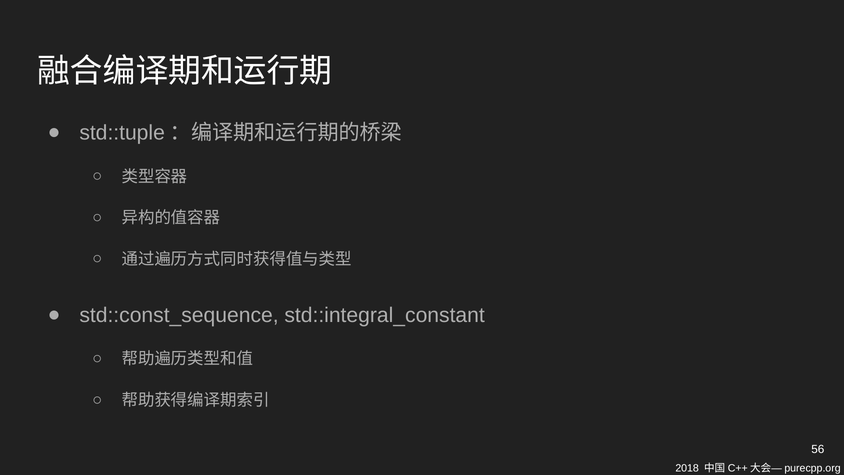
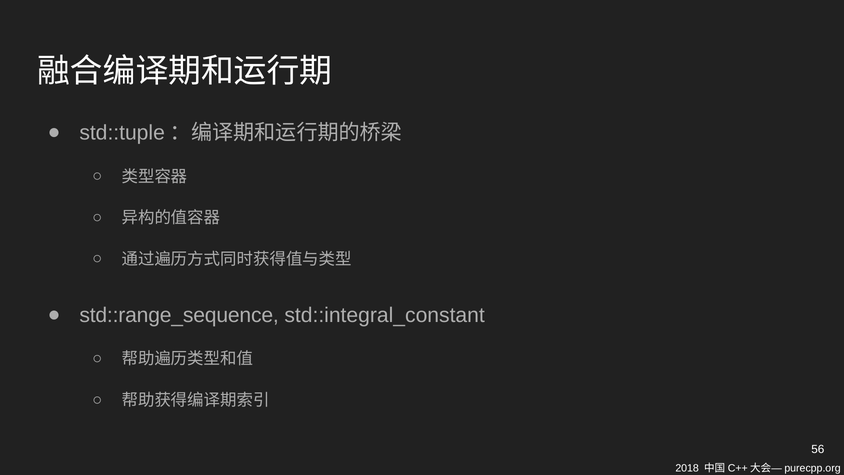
std::const_sequence: std::const_sequence -> std::range_sequence
